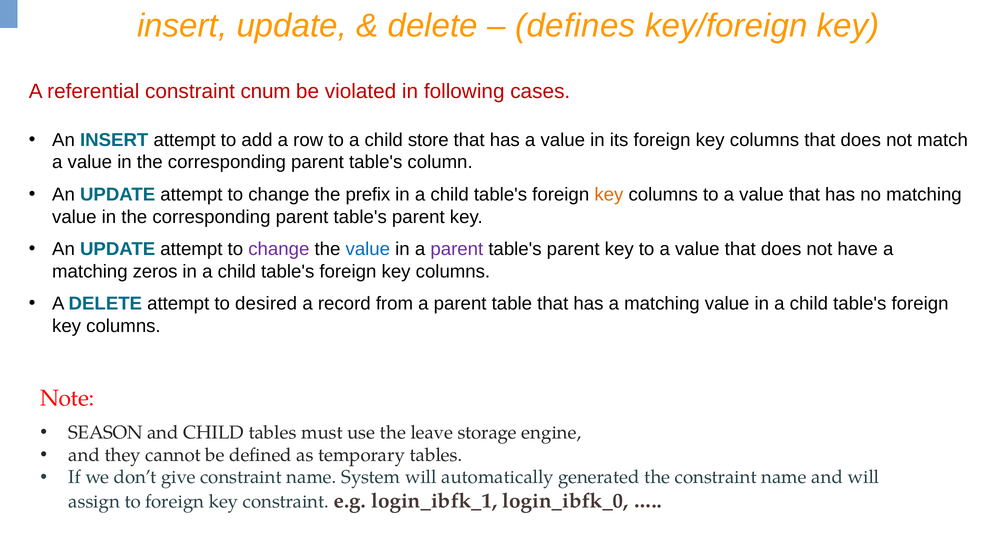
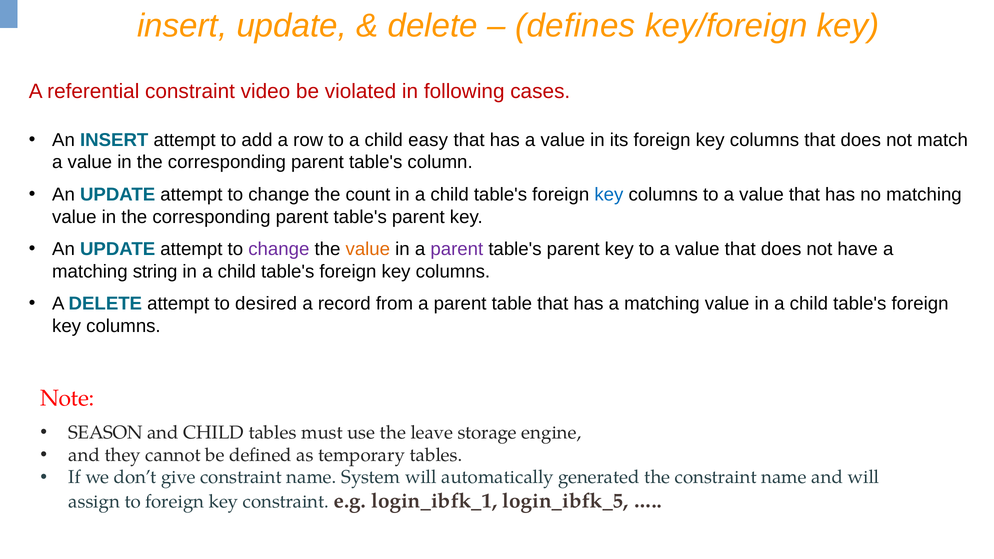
cnum: cnum -> video
store: store -> easy
prefix: prefix -> count
key at (609, 195) colour: orange -> blue
value at (368, 249) colour: blue -> orange
zeros: zeros -> string
login_ibfk_0: login_ibfk_0 -> login_ibfk_5
